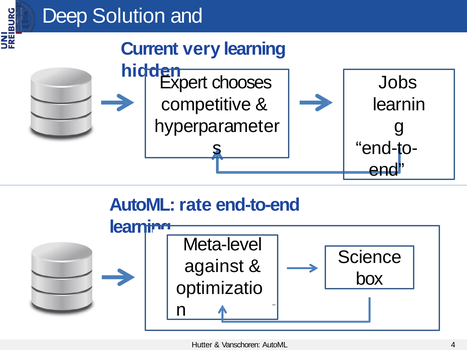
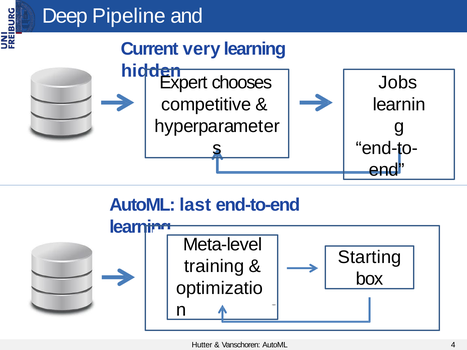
Solution: Solution -> Pipeline
rate: rate -> last
Science: Science -> Starting
against: against -> training
